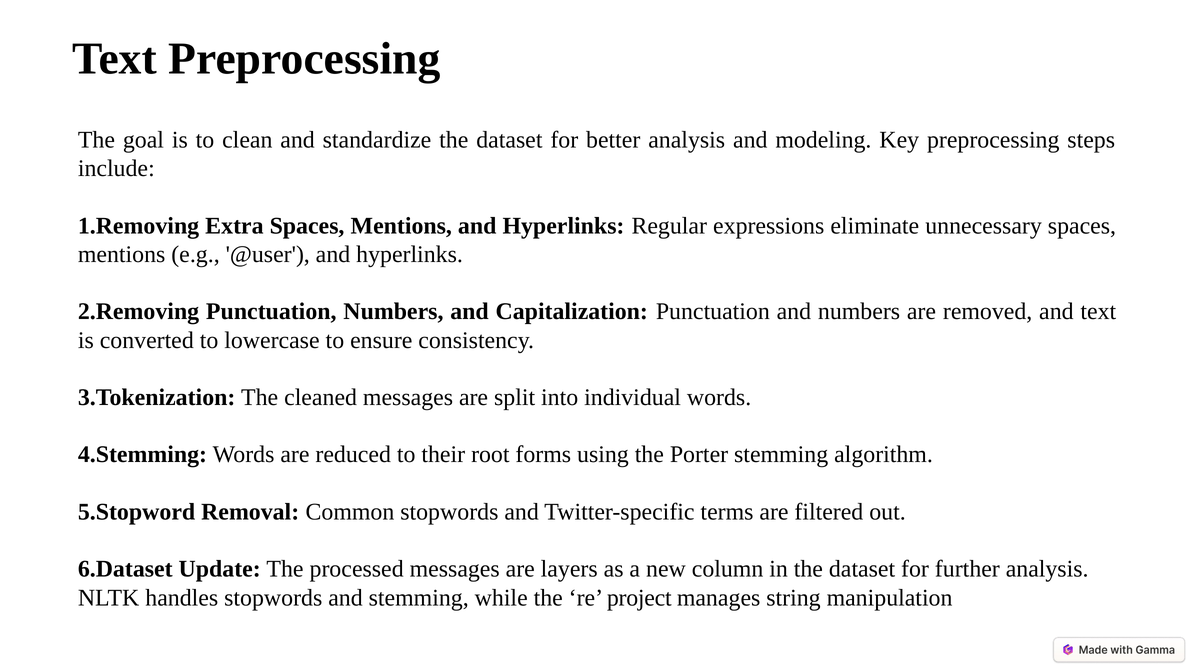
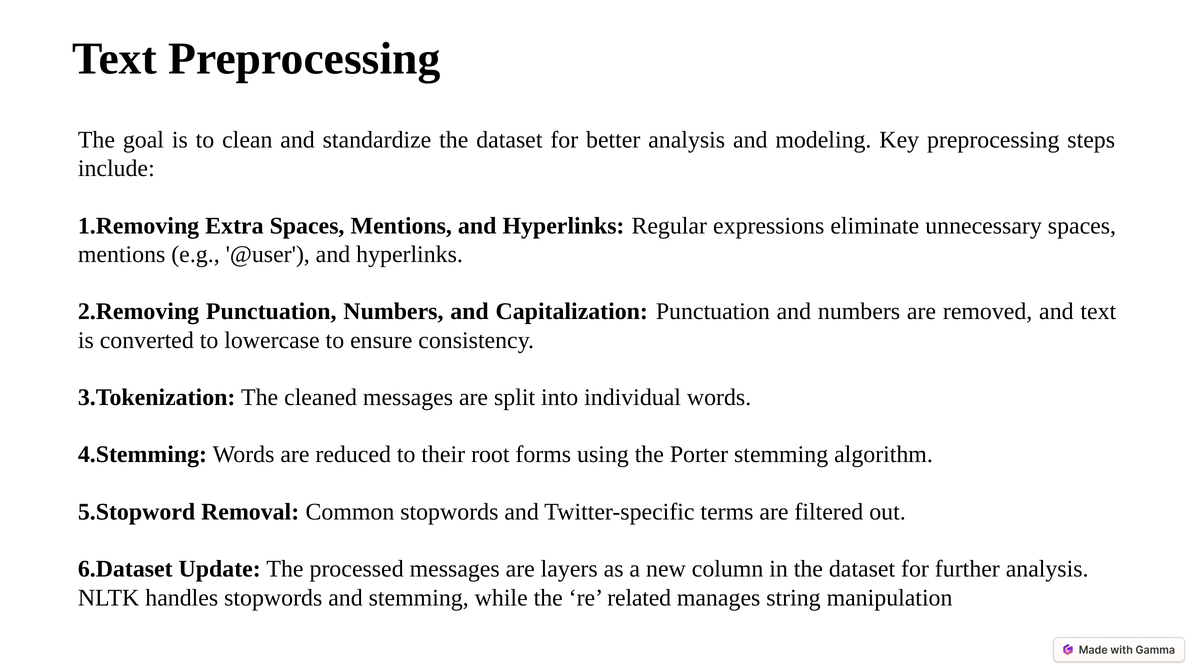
project: project -> related
